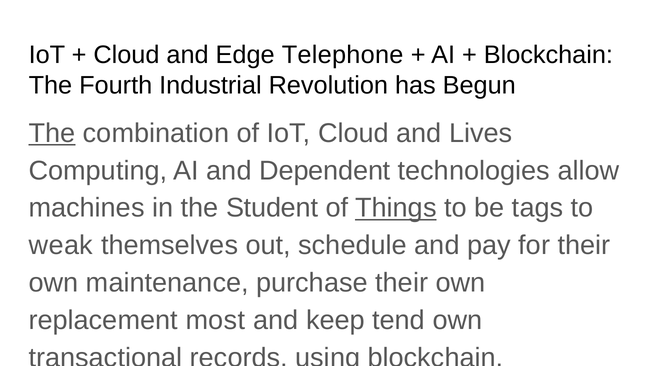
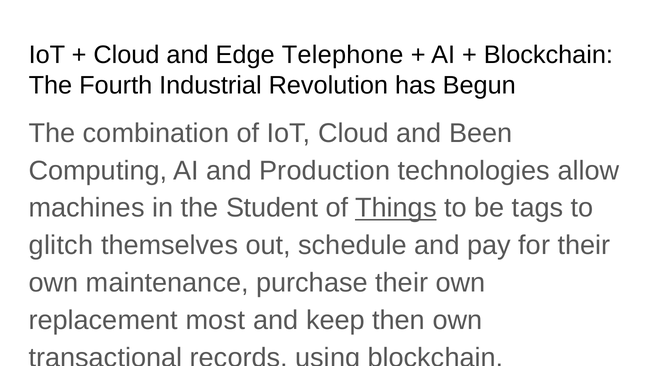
The at (52, 133) underline: present -> none
Lives: Lives -> Been
Dependent: Dependent -> Production
weak: weak -> glitch
tend: tend -> then
